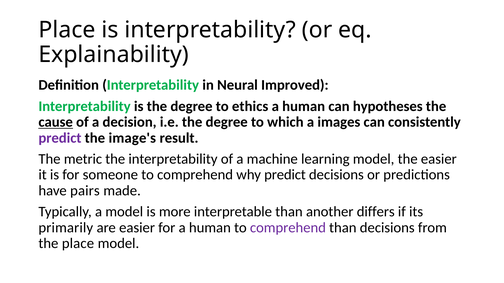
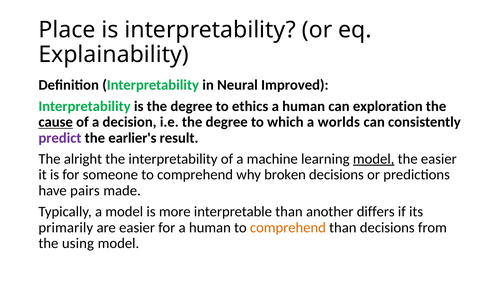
hypotheses: hypotheses -> exploration
images: images -> worlds
image's: image's -> earlier's
metric: metric -> alright
model at (374, 159) underline: none -> present
why predict: predict -> broken
comprehend at (288, 228) colour: purple -> orange
the place: place -> using
